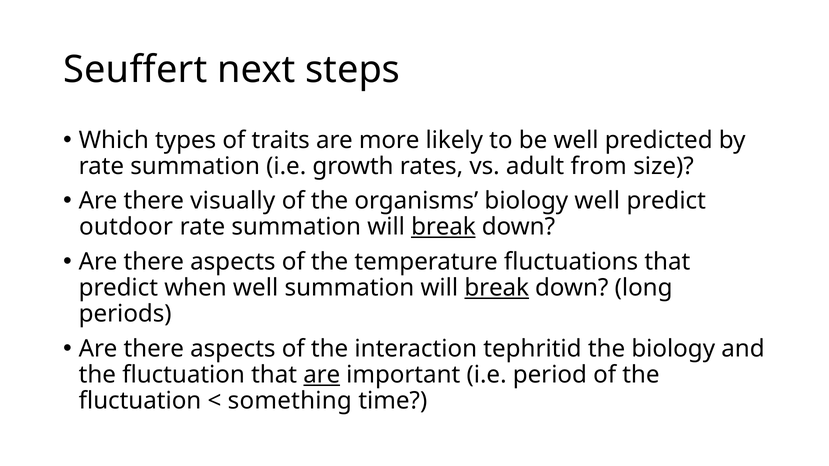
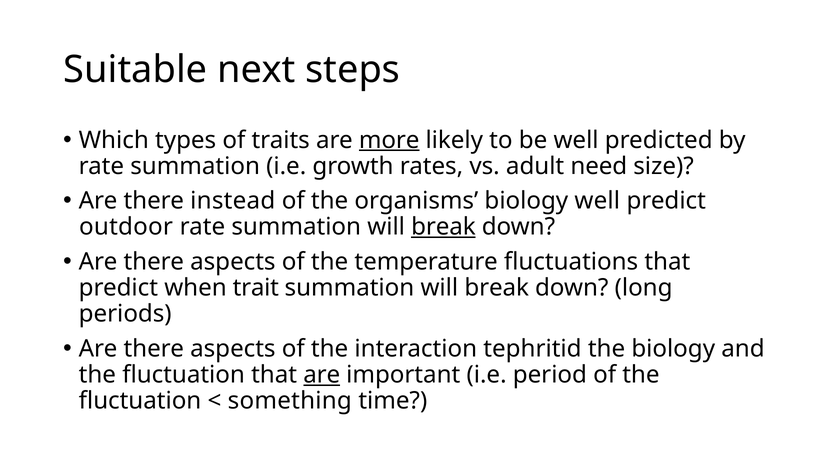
Seuffert: Seuffert -> Suitable
more underline: none -> present
from: from -> need
visually: visually -> instead
when well: well -> trait
break at (497, 288) underline: present -> none
